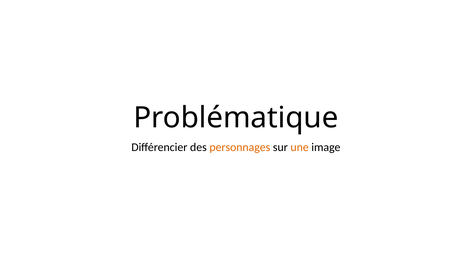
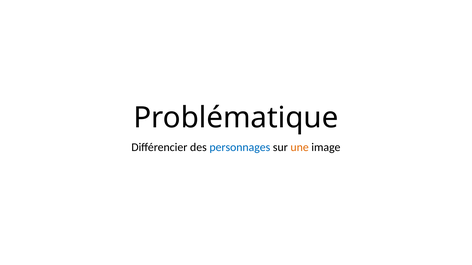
personnages colour: orange -> blue
